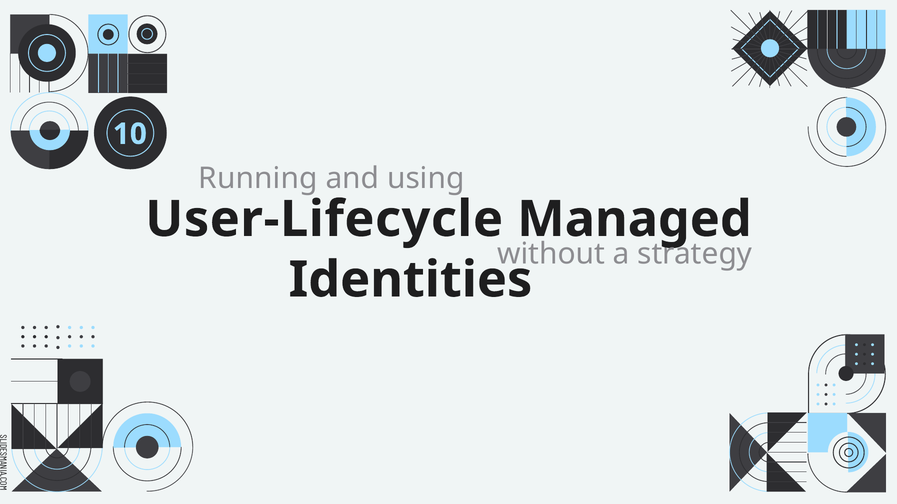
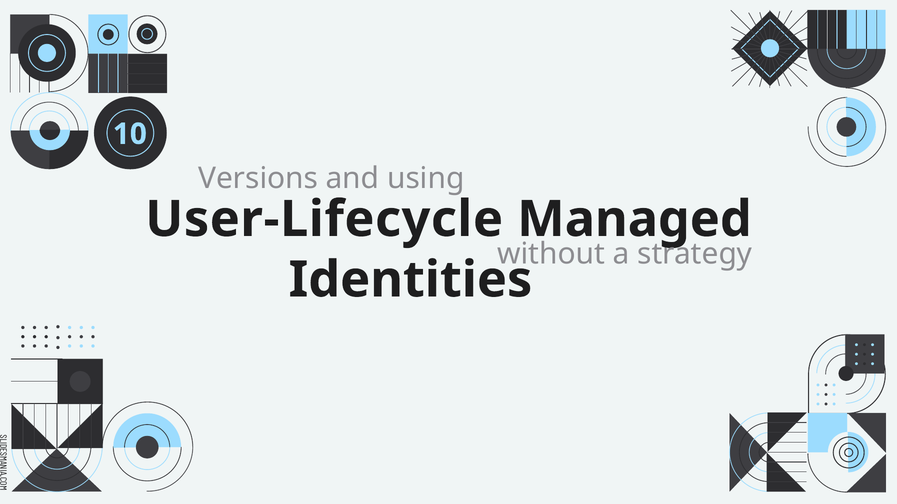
Running: Running -> Versions
